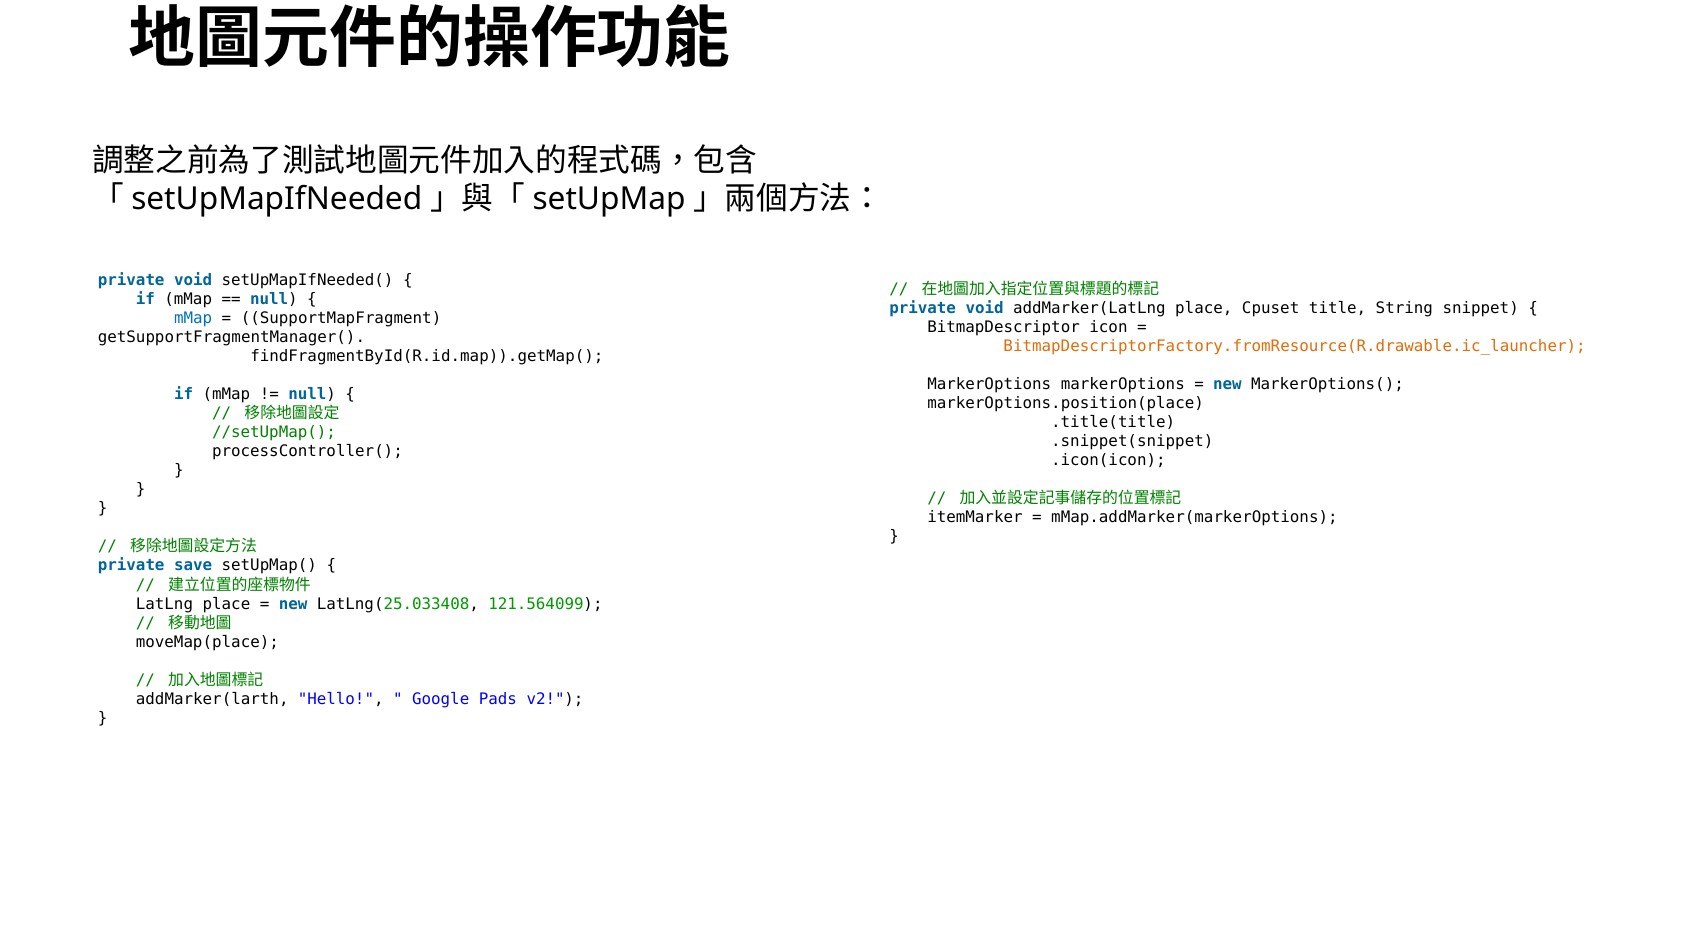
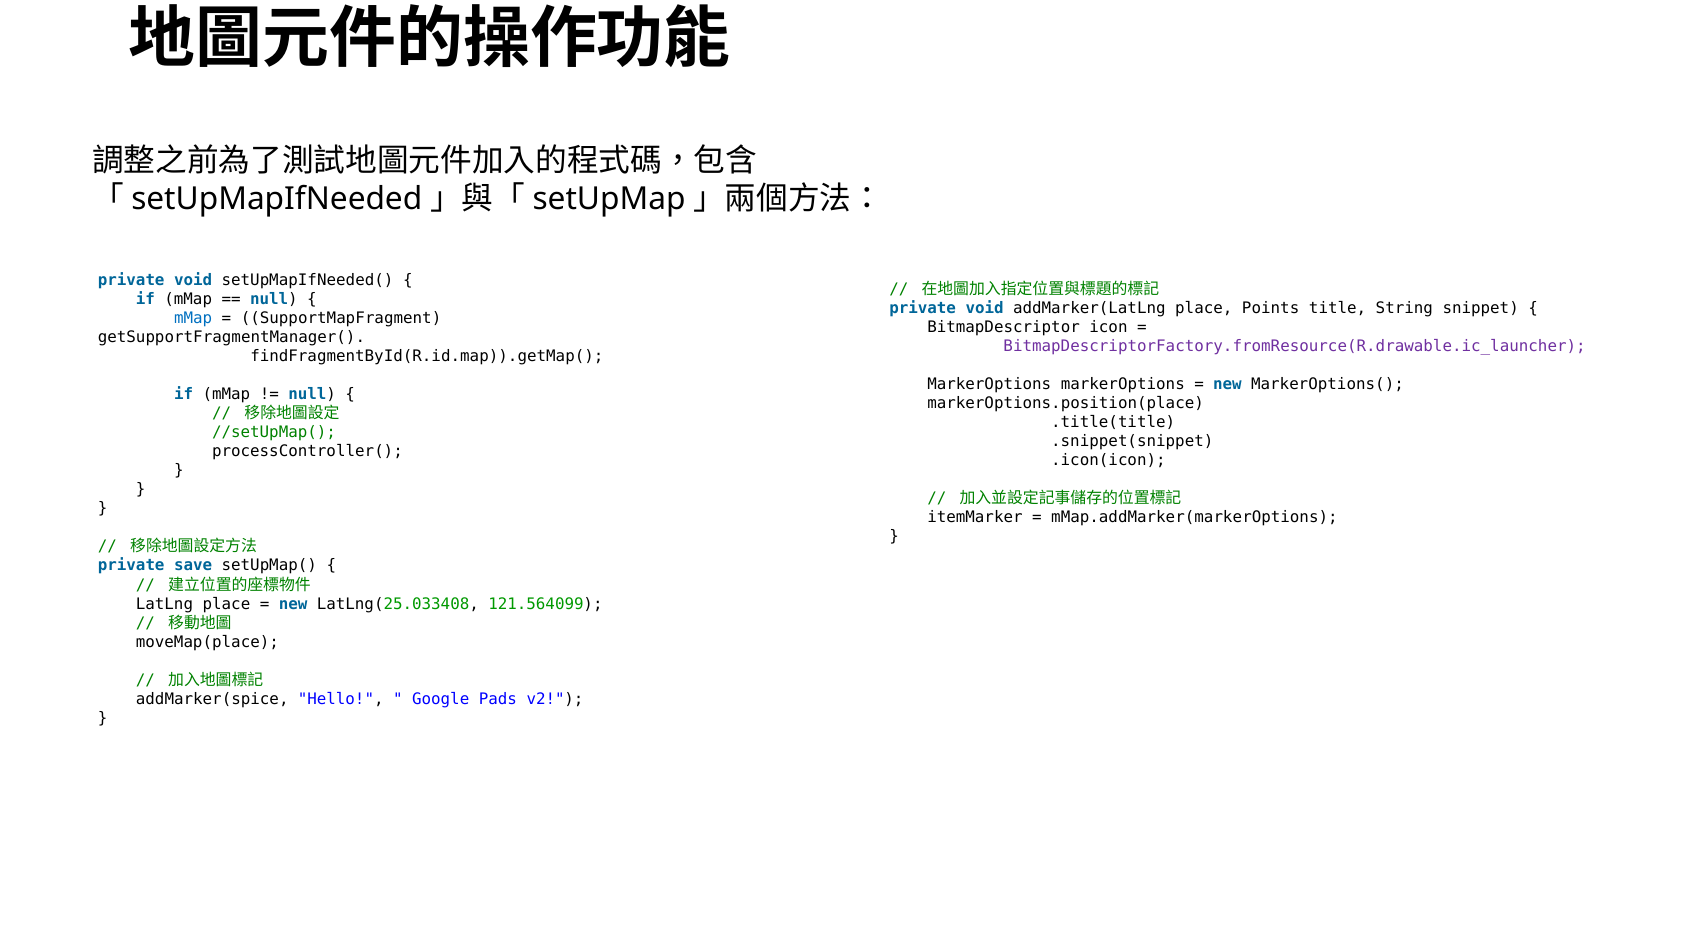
Cpuset: Cpuset -> Points
BitmapDescriptorFactory.fromResource(R.drawable.ic_launcher colour: orange -> purple
addMarker(larth: addMarker(larth -> addMarker(spice
